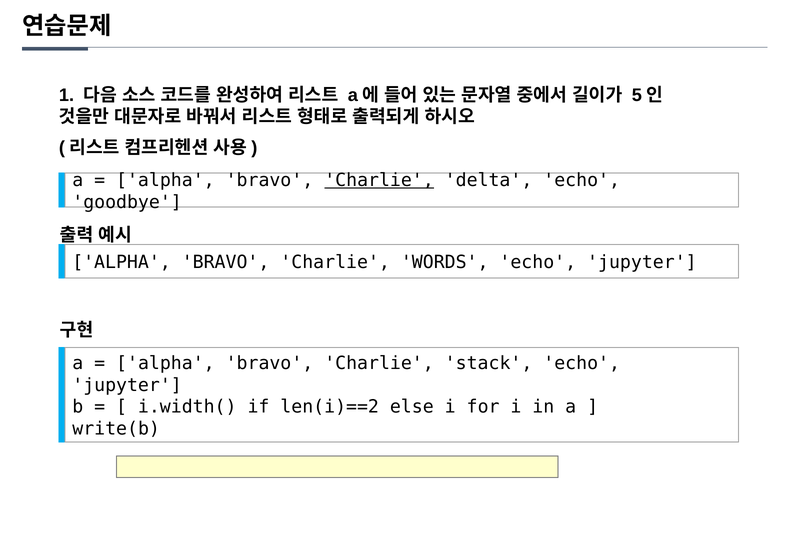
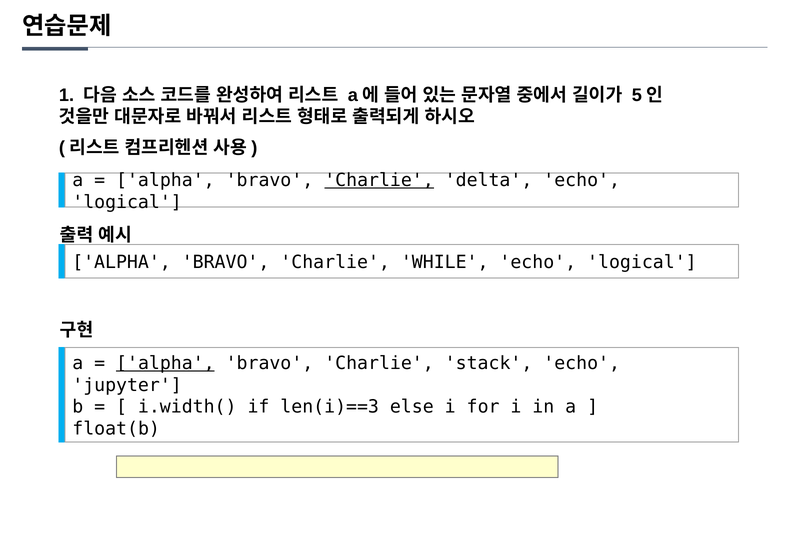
goodbye at (127, 202): goodbye -> logical
WORDS: WORDS -> WHILE
jupyter at (642, 263): jupyter -> logical
alpha at (165, 363) underline: none -> present
len(i)==2: len(i)==2 -> len(i)==3
write(b: write(b -> float(b
